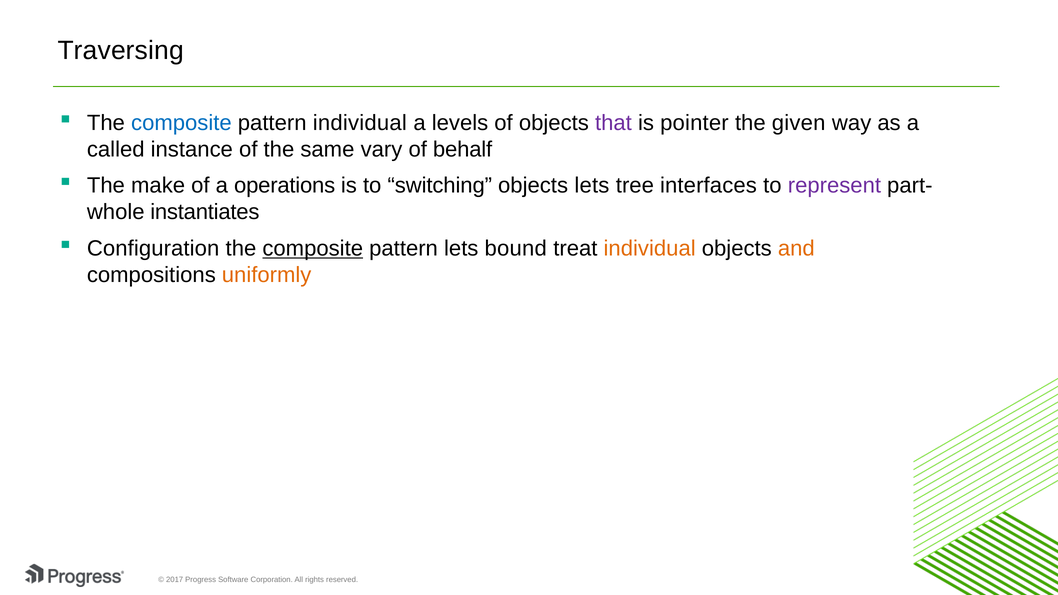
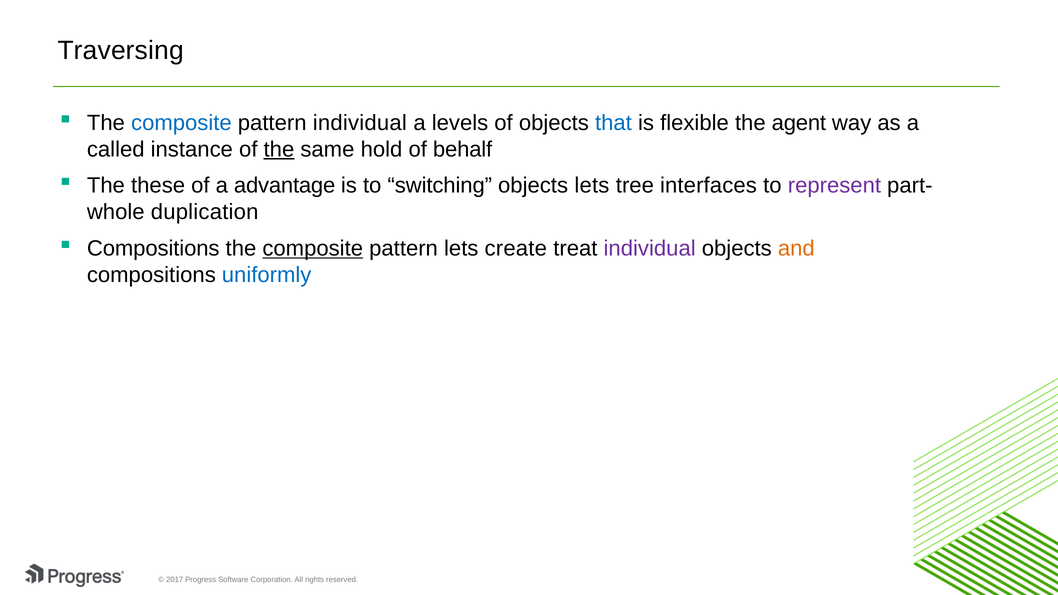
that colour: purple -> blue
pointer: pointer -> flexible
given: given -> agent
the at (279, 149) underline: none -> present
vary: vary -> hold
make: make -> these
operations: operations -> advantage
instantiates: instantiates -> duplication
Configuration at (153, 249): Configuration -> Compositions
bound: bound -> create
individual at (650, 249) colour: orange -> purple
uniformly colour: orange -> blue
